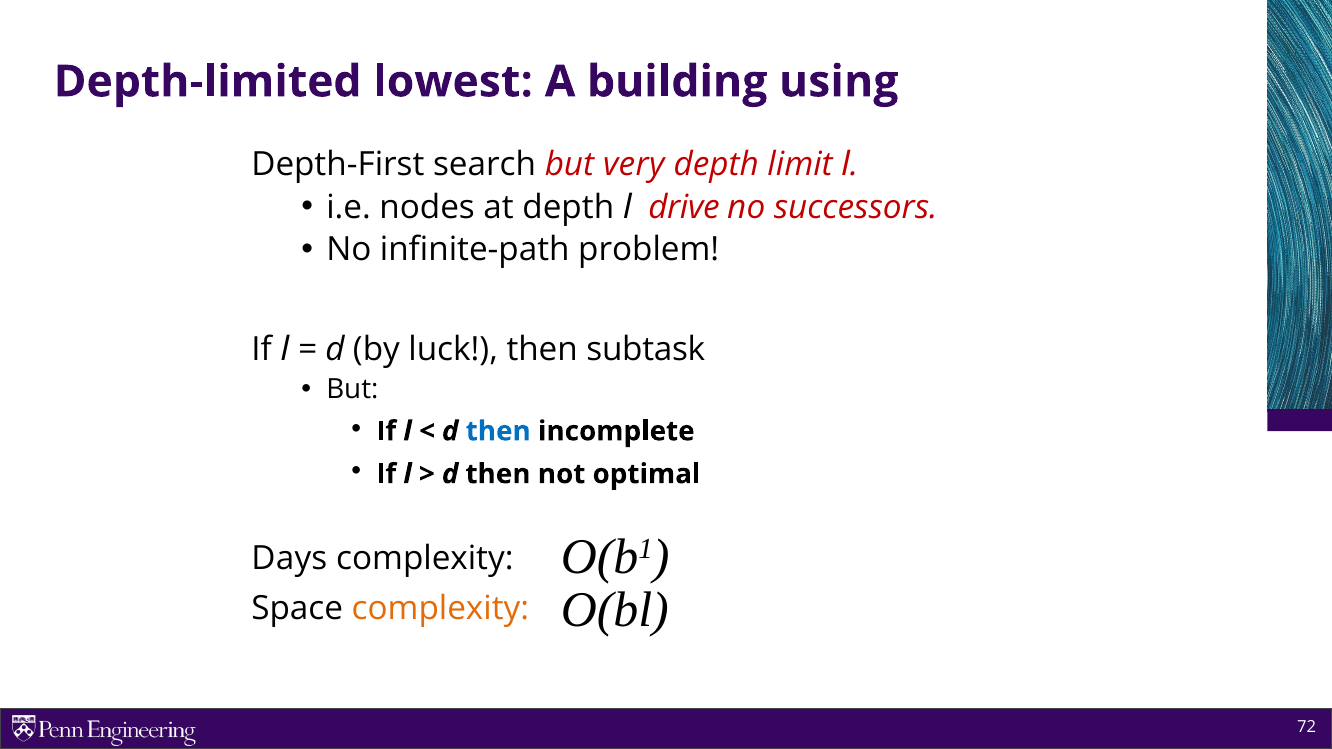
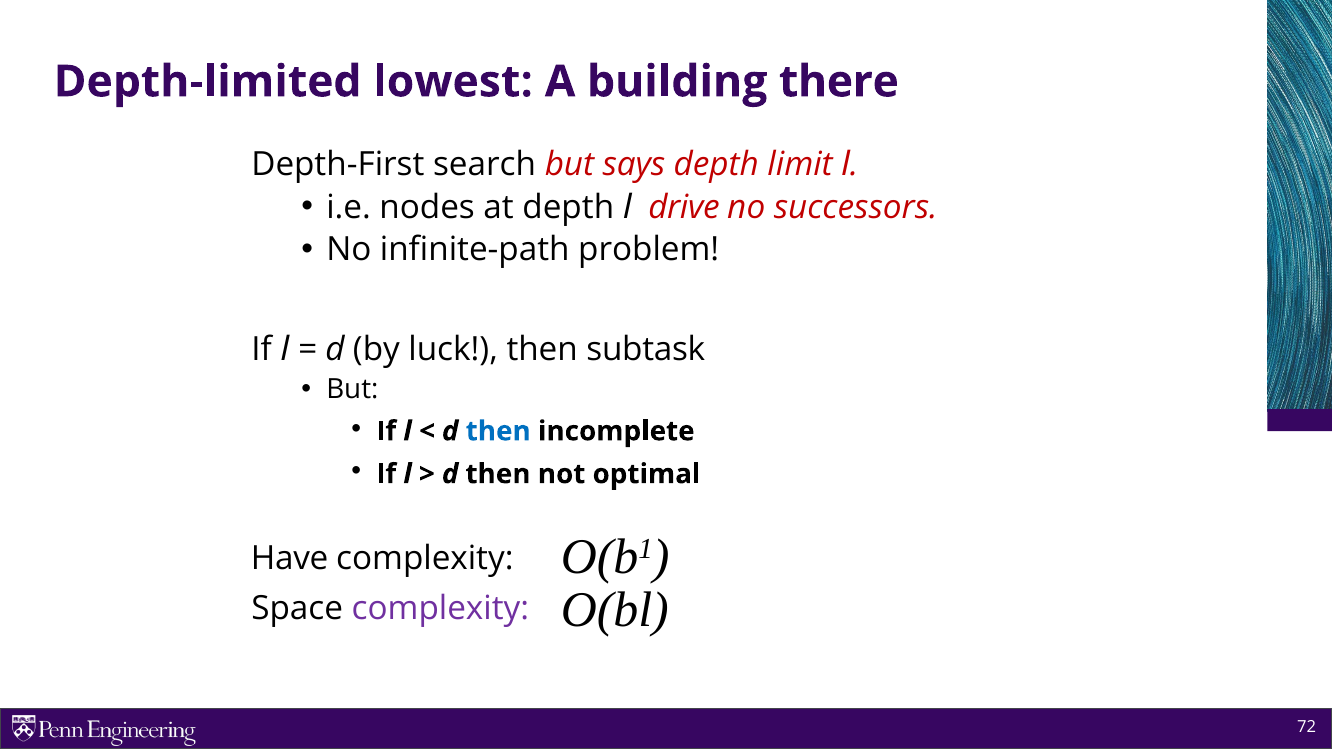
using: using -> there
very: very -> says
Days: Days -> Have
complexity at (440, 609) colour: orange -> purple
